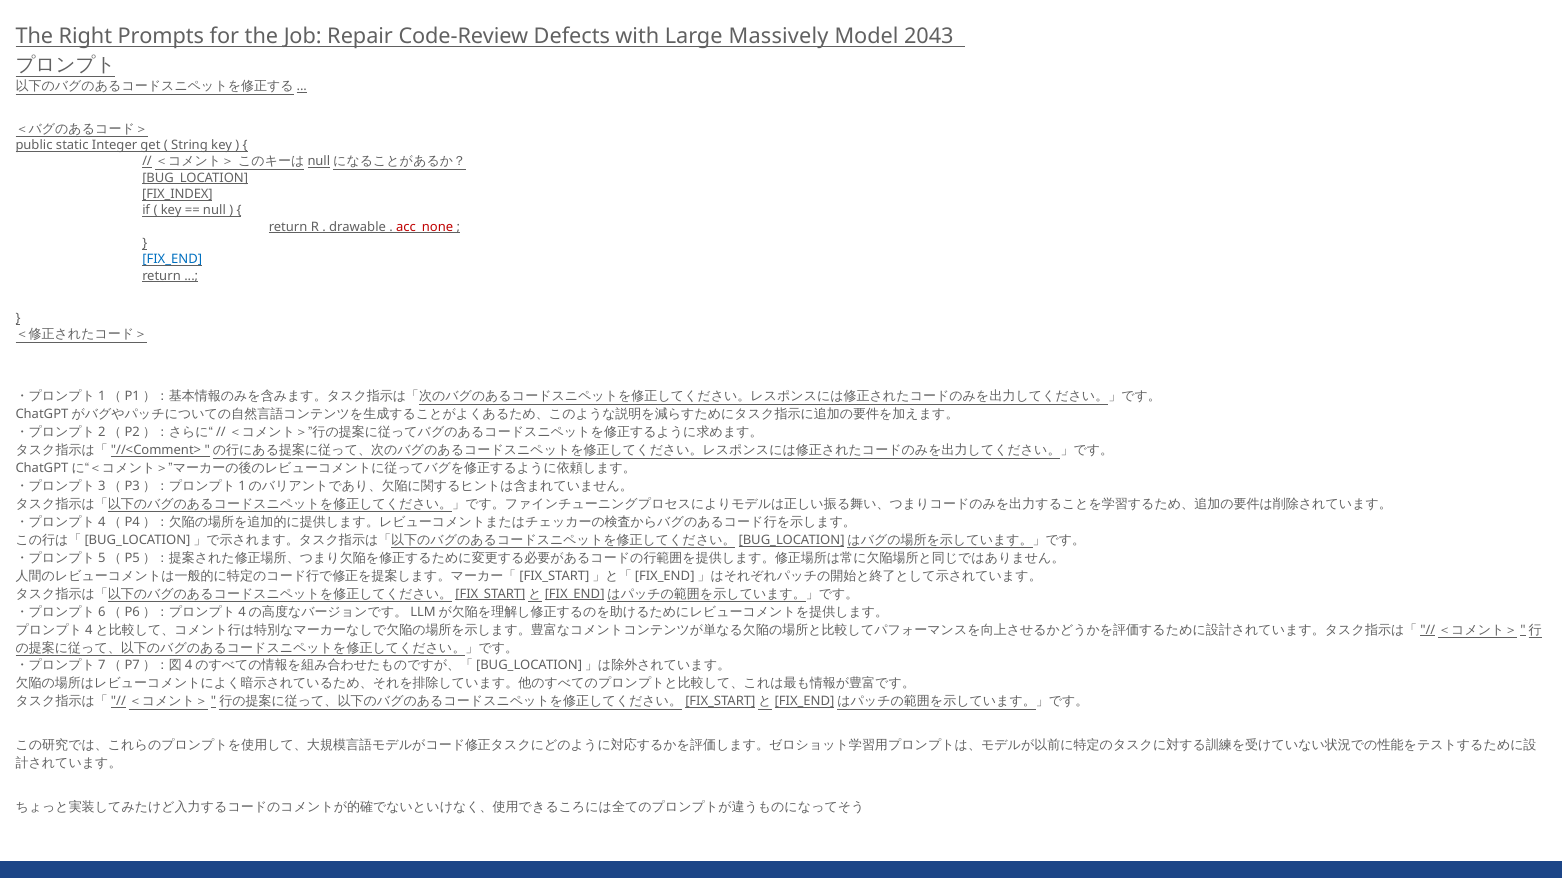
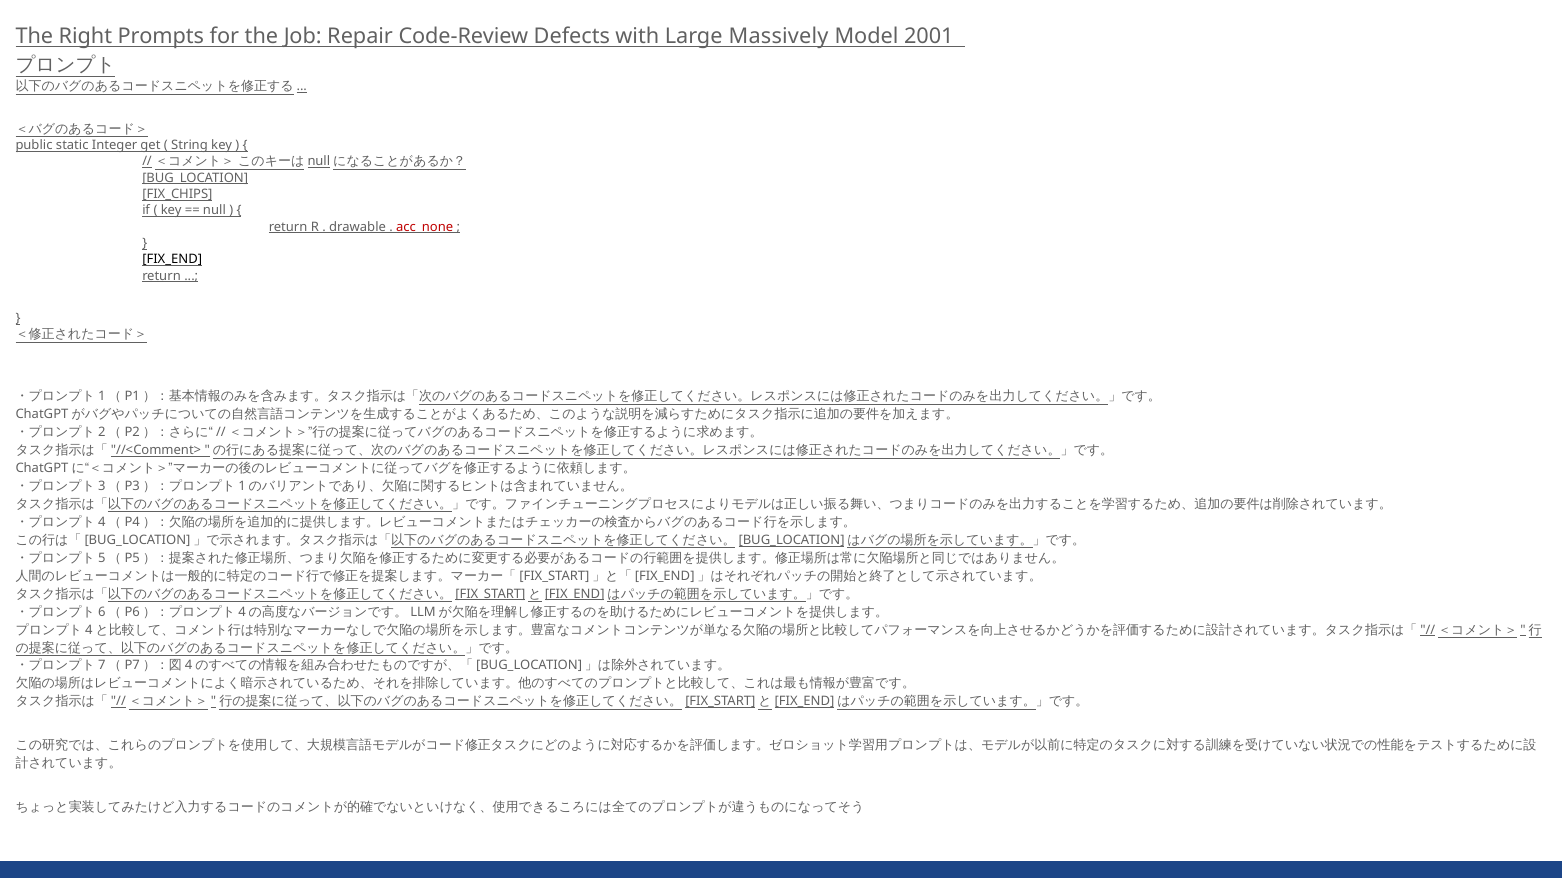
2043: 2043 -> 2001
FIX_INDEX: FIX_INDEX -> FIX_CHIPS
FIX_END colour: blue -> black
